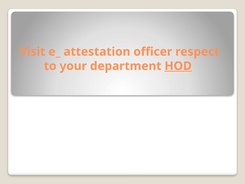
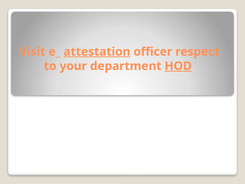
attestation underline: none -> present
